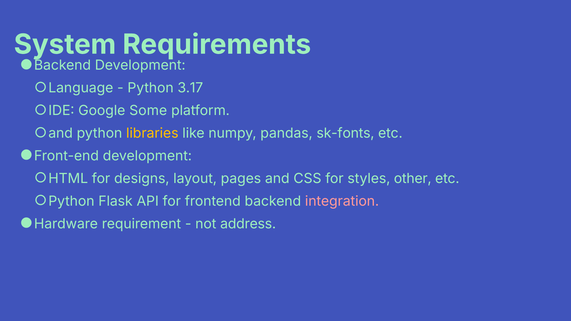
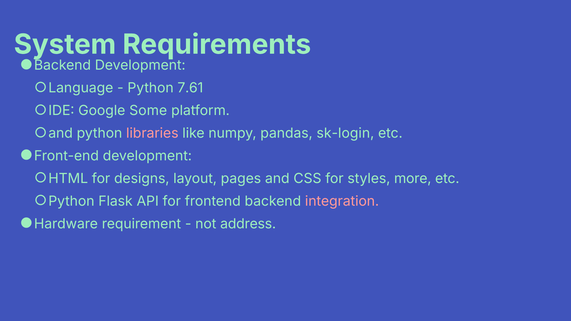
3.17: 3.17 -> 7.61
libraries colour: yellow -> pink
sk-fonts: sk-fonts -> sk-login
other: other -> more
